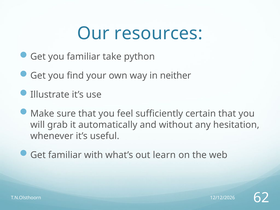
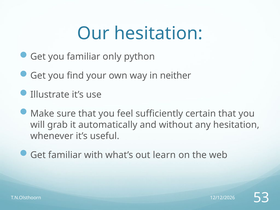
Our resources: resources -> hesitation
take: take -> only
62: 62 -> 53
